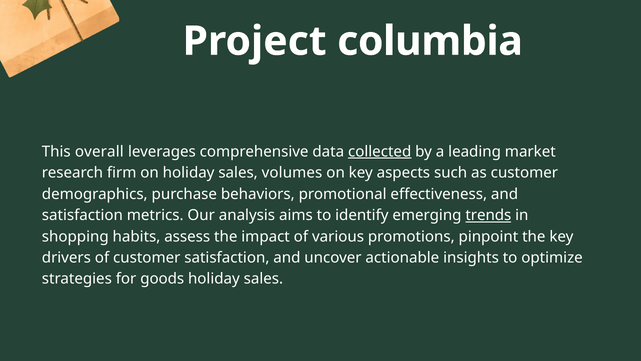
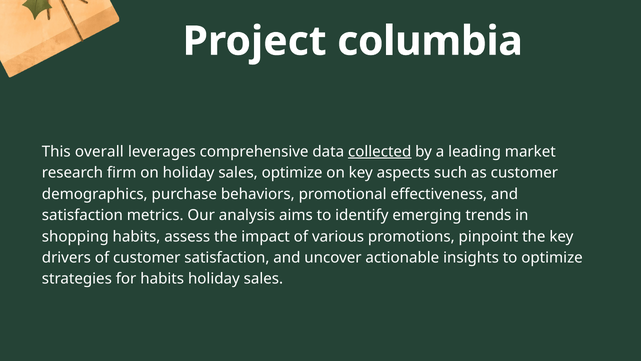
sales volumes: volumes -> optimize
trends underline: present -> none
for goods: goods -> habits
